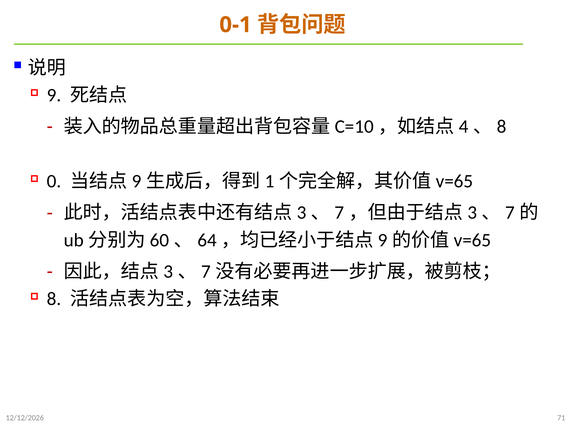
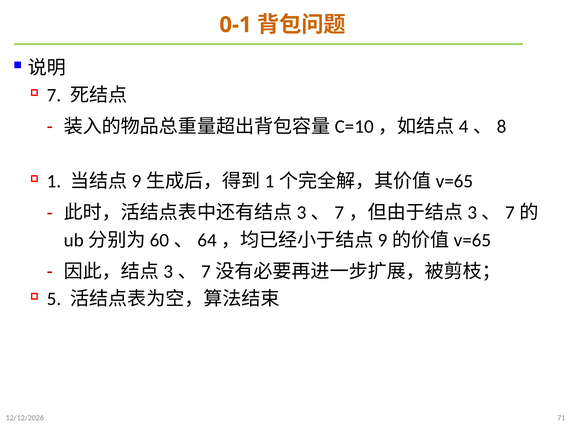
9: 9 -> 7
0: 0 -> 1
8: 8 -> 5
